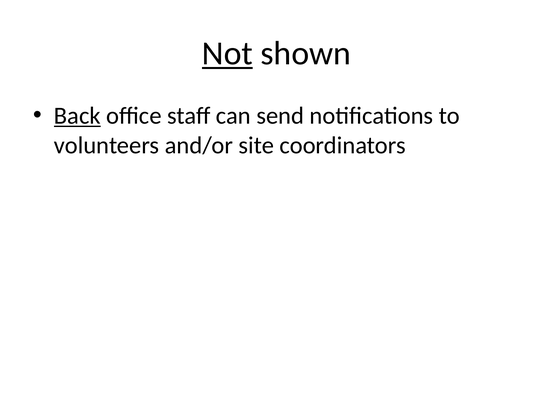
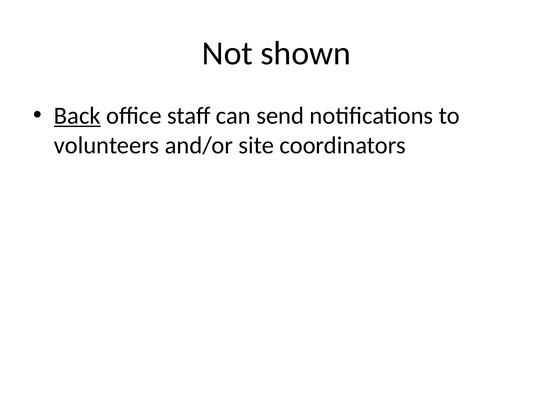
Not underline: present -> none
